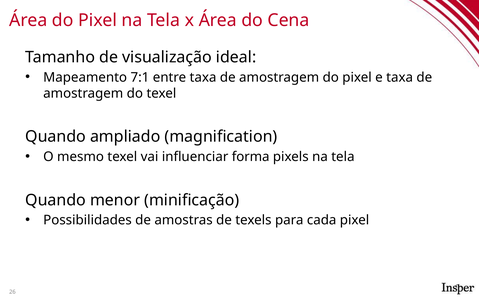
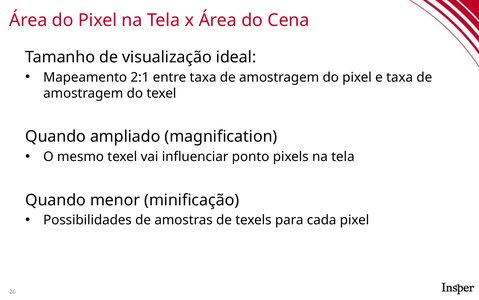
7:1: 7:1 -> 2:1
forma: forma -> ponto
